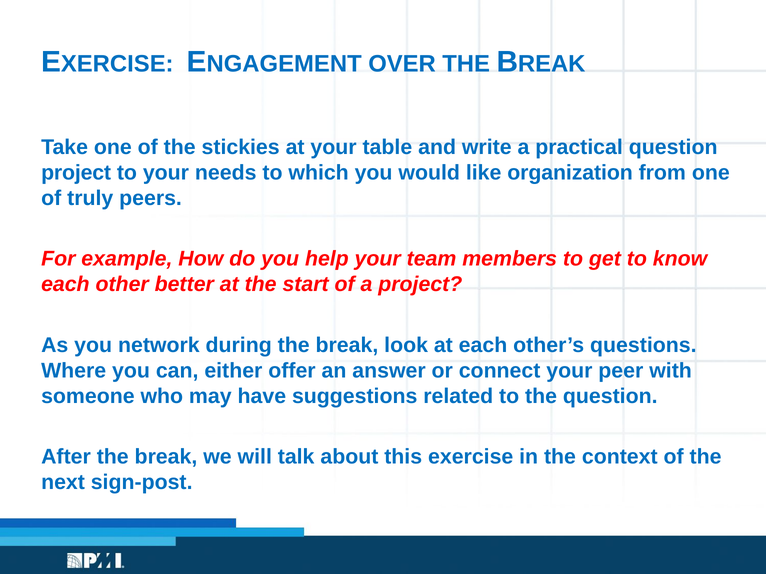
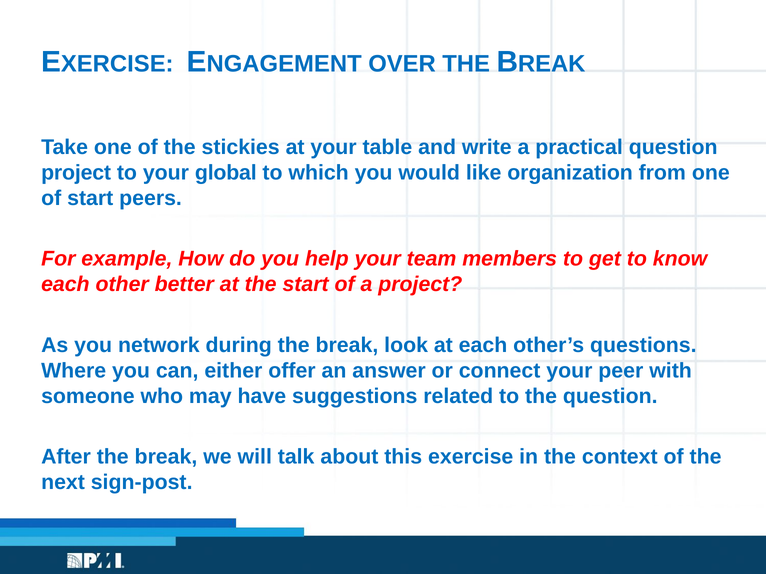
needs: needs -> global
of truly: truly -> start
